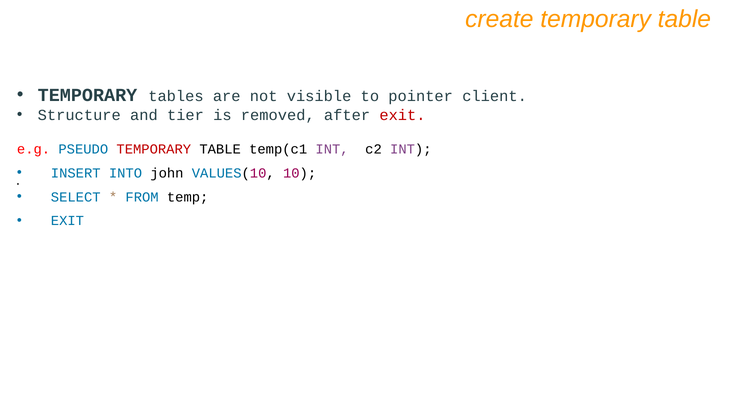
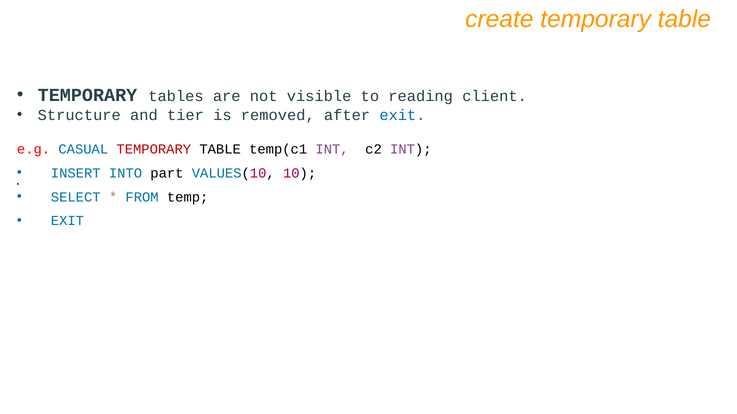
pointer: pointer -> reading
exit at (402, 115) colour: red -> blue
PSEUDO: PSEUDO -> CASUAL
john: john -> part
